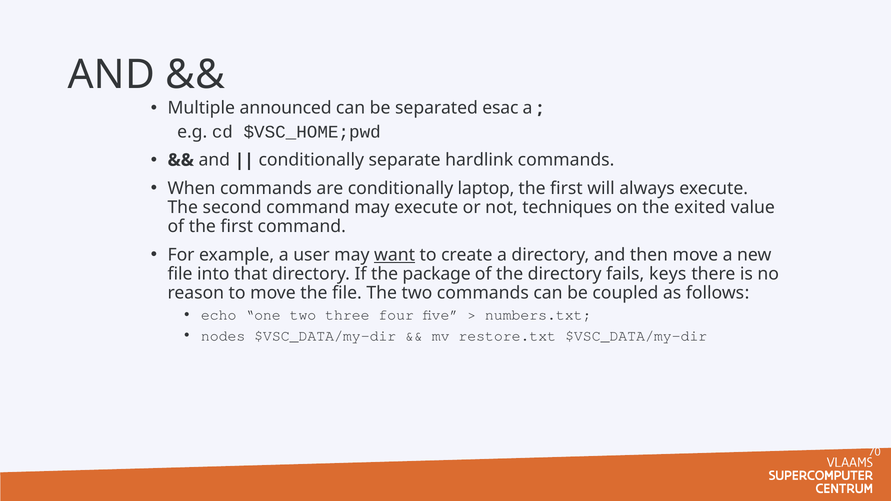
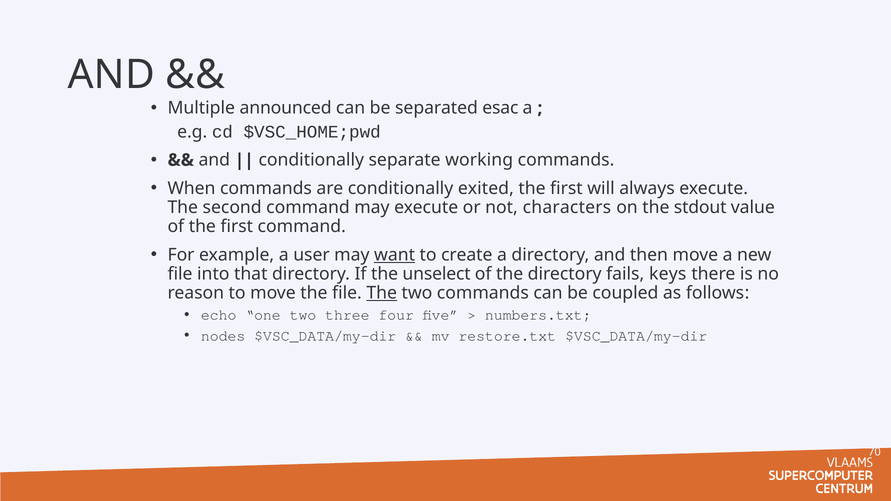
hardlink: hardlink -> working
laptop: laptop -> exited
techniques: techniques -> characters
exited: exited -> stdout
package: package -> unselect
The at (382, 293) underline: none -> present
